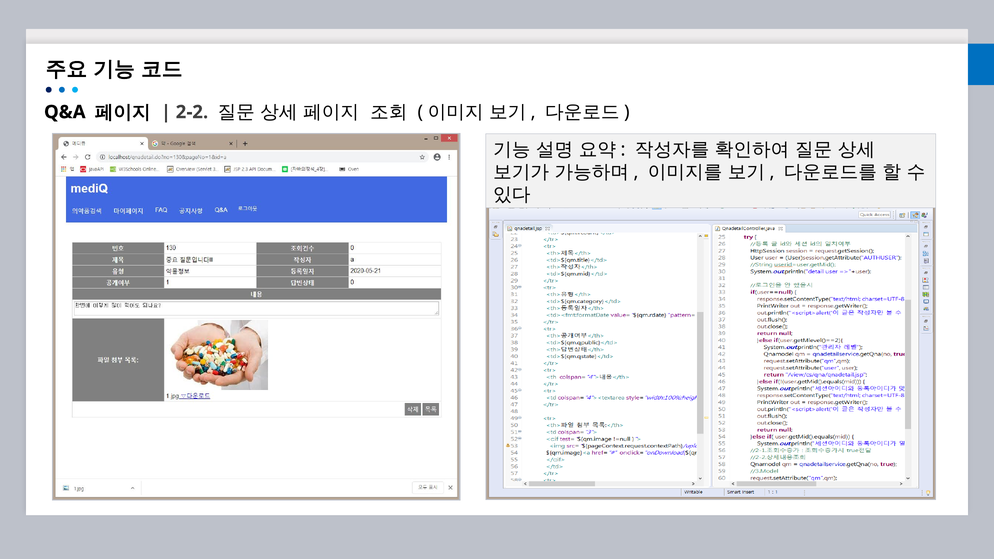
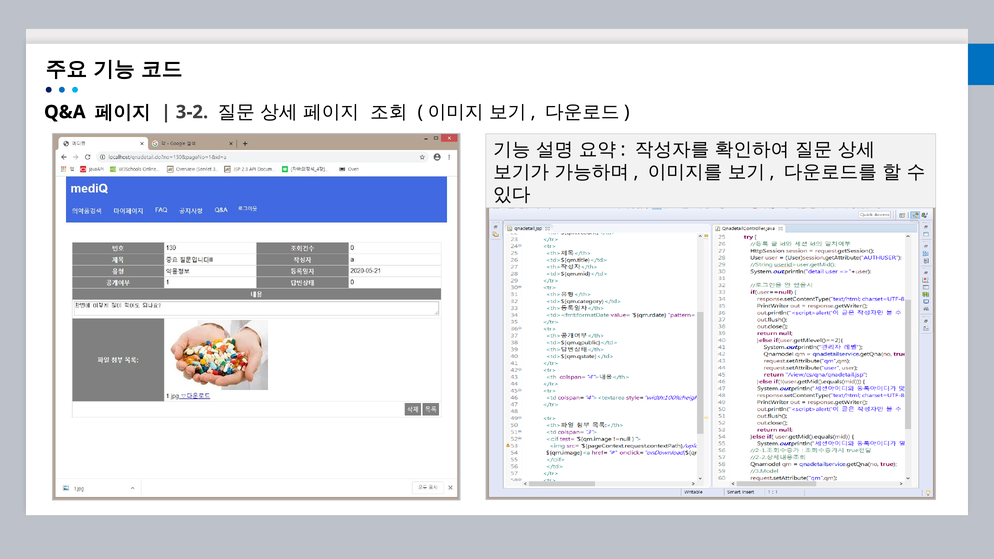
2-2: 2-2 -> 3-2
